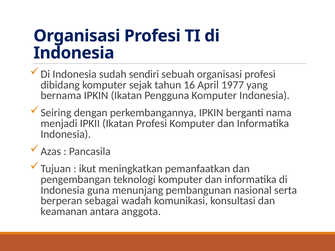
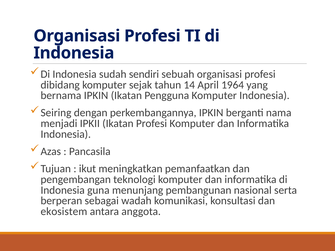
16: 16 -> 14
1977: 1977 -> 1964
keamanan: keamanan -> ekosistem
